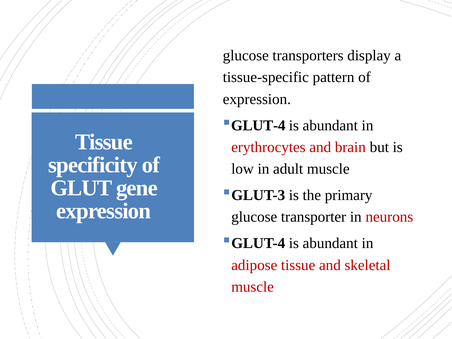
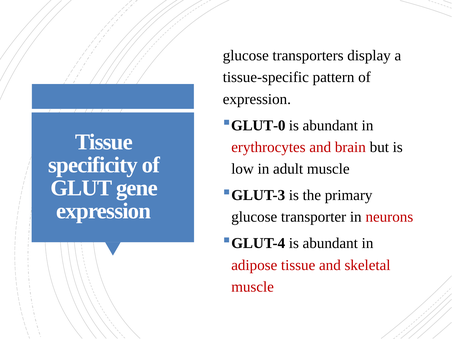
GLUT-4 at (258, 125): GLUT-4 -> GLUT-0
